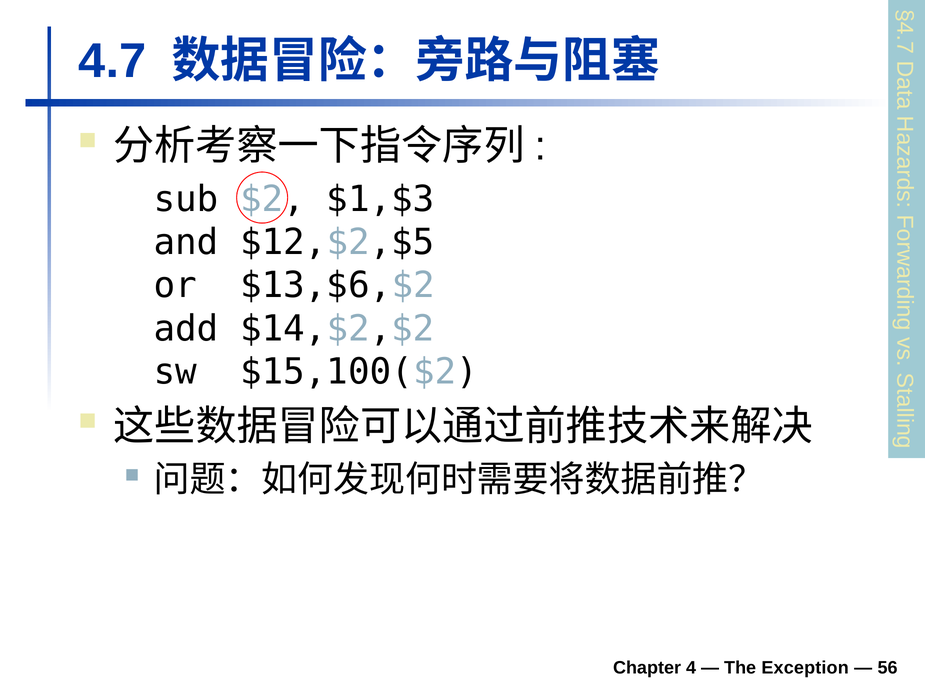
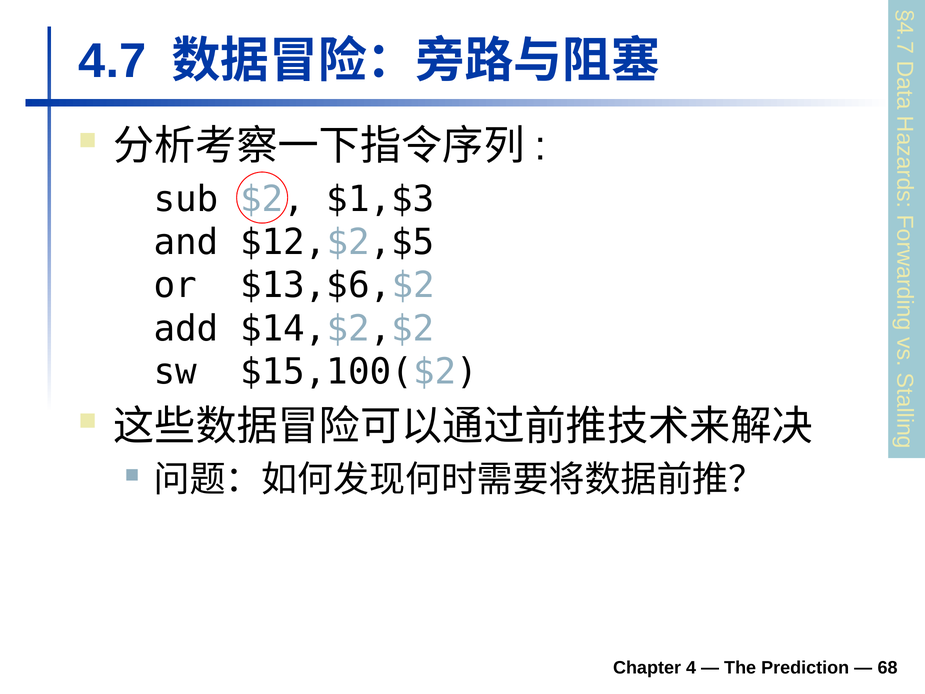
Exception: Exception -> Prediction
56: 56 -> 68
